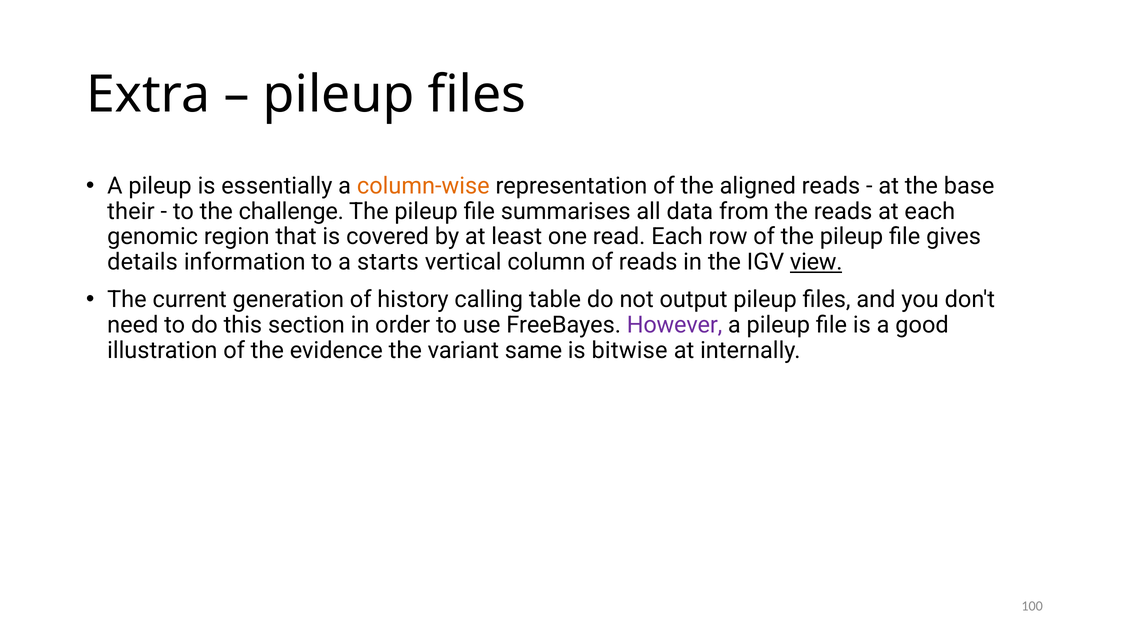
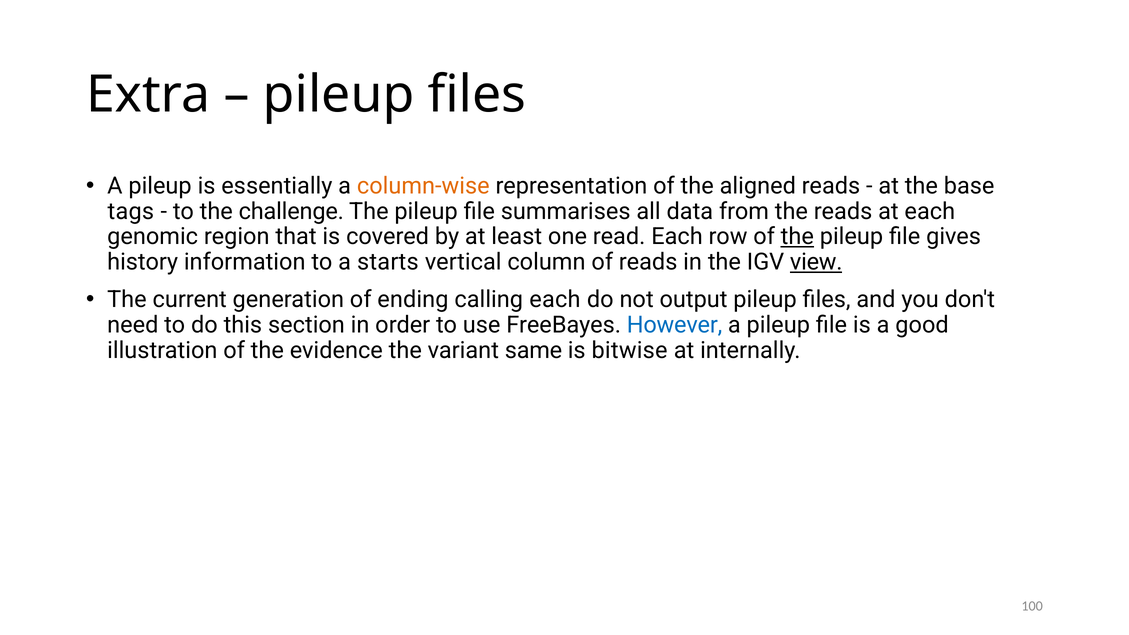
their: their -> tags
the at (797, 237) underline: none -> present
details: details -> history
history: history -> ending
calling table: table -> each
However colour: purple -> blue
